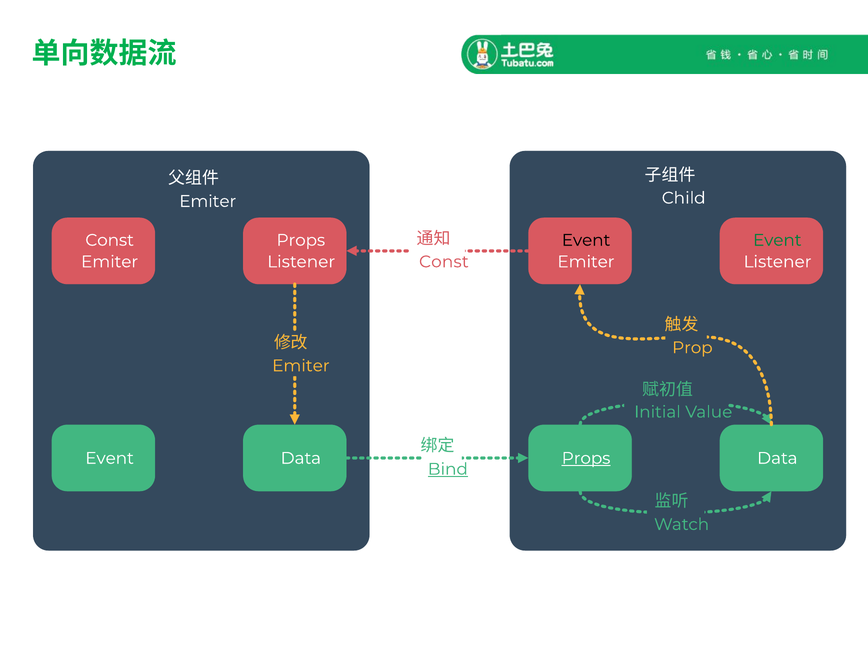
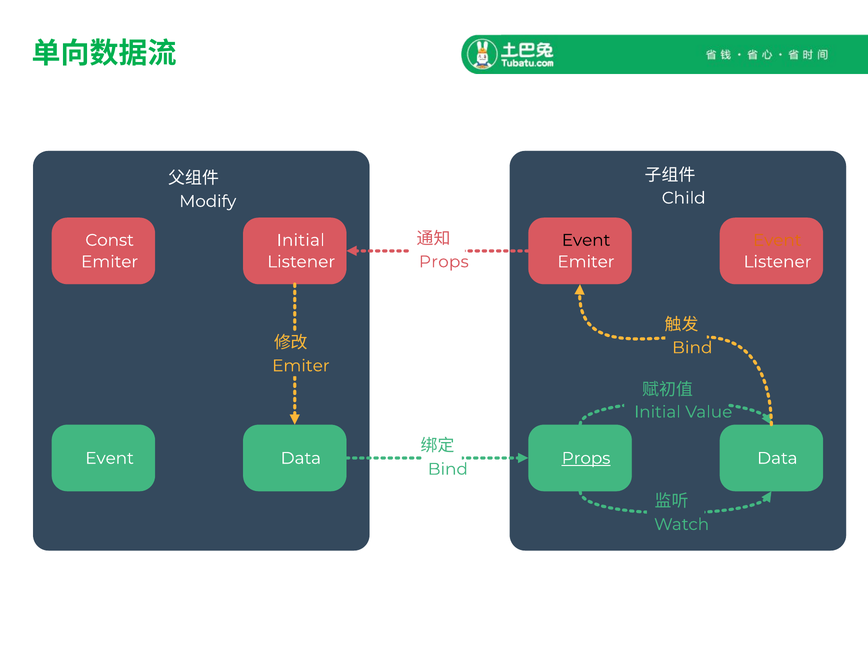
Emiter at (208, 201): Emiter -> Modify
Props at (301, 240): Props -> Initial
Event at (777, 240) colour: green -> orange
Const at (444, 262): Const -> Props
Prop at (692, 348): Prop -> Bind
Bind at (448, 469) underline: present -> none
